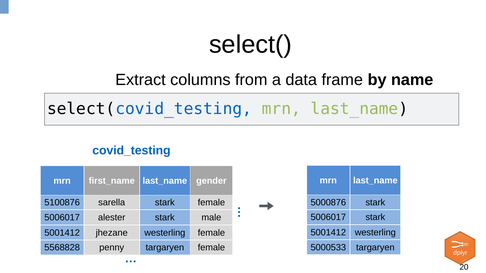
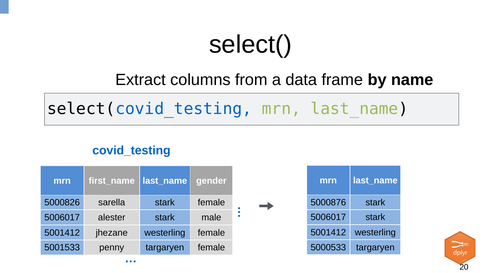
5100876: 5100876 -> 5000826
5568828: 5568828 -> 5001533
